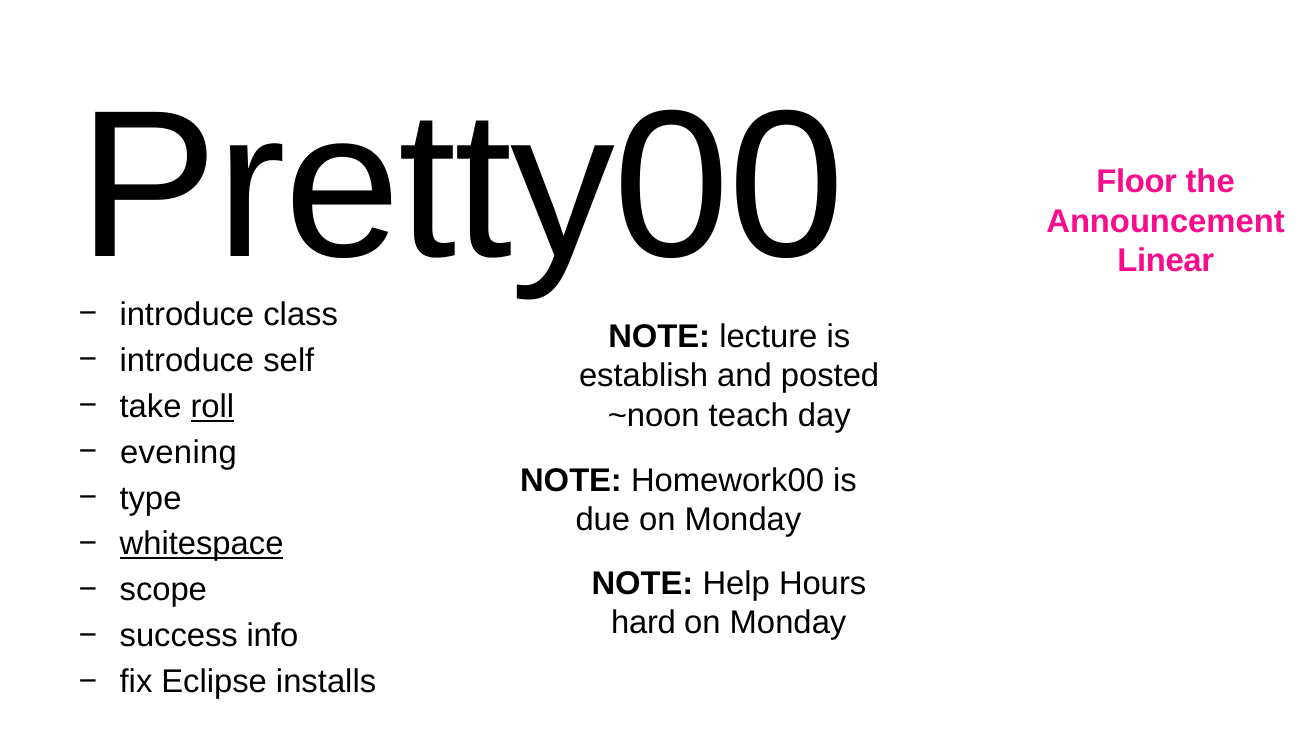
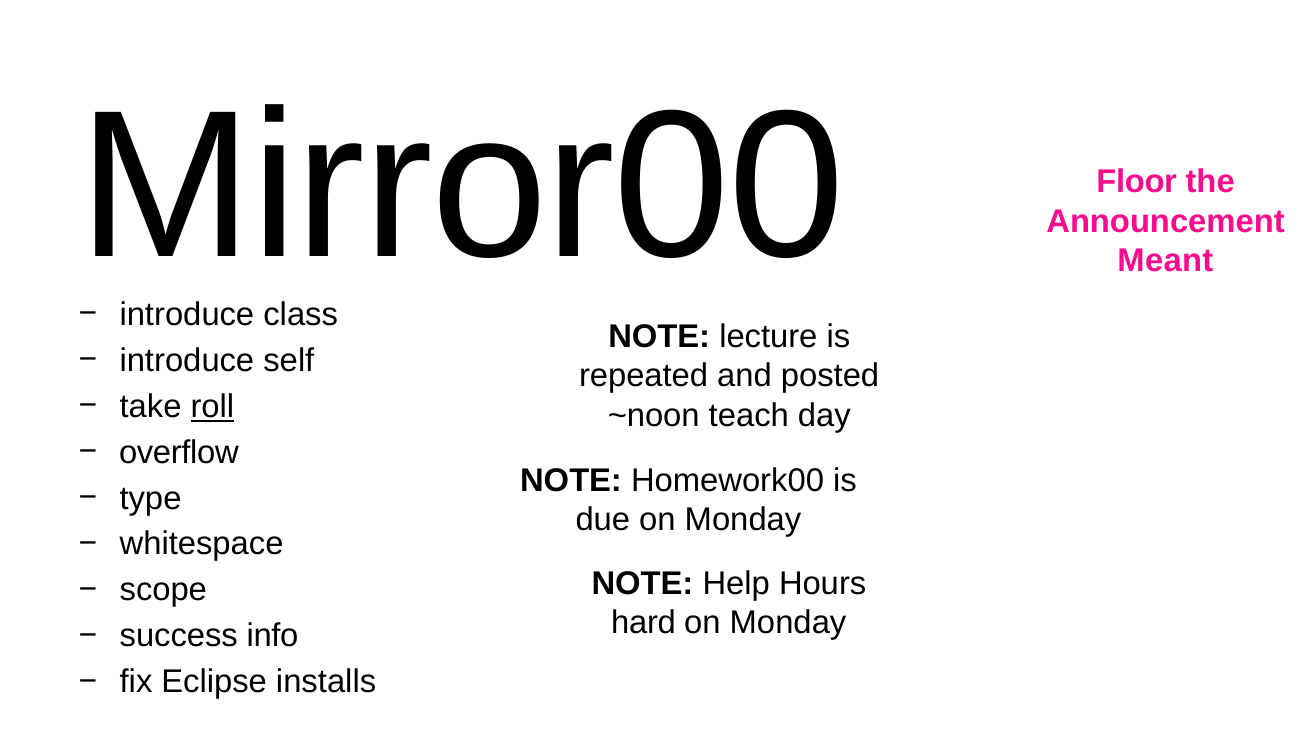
Pretty00: Pretty00 -> Mirror00
Linear: Linear -> Meant
establish: establish -> repeated
evening: evening -> overflow
whitespace underline: present -> none
